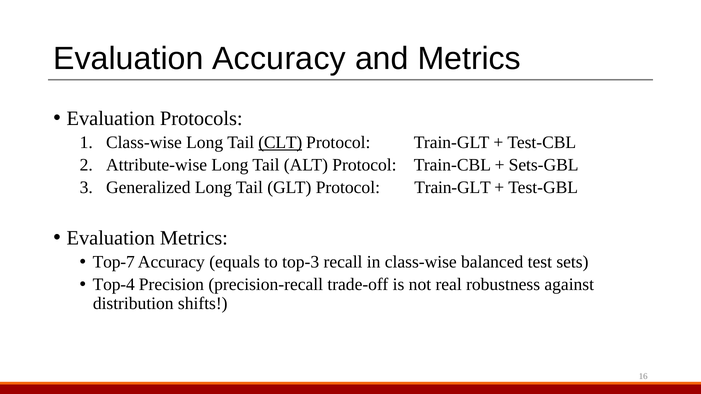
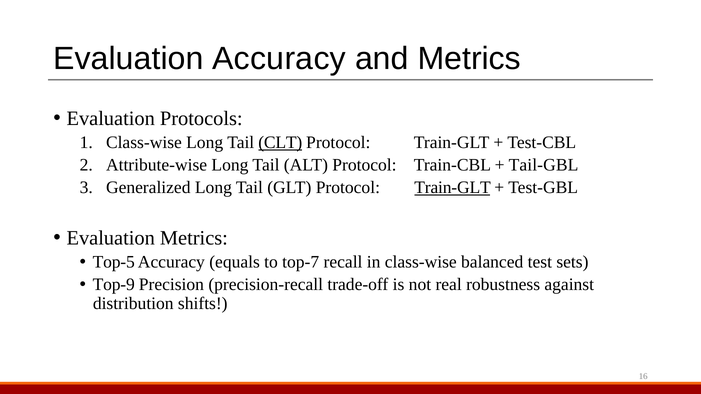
Sets-GBL: Sets-GBL -> Tail-GBL
Train-GLT at (453, 188) underline: none -> present
Top-7: Top-7 -> Top-5
top-3: top-3 -> top-7
Top-4: Top-4 -> Top-9
